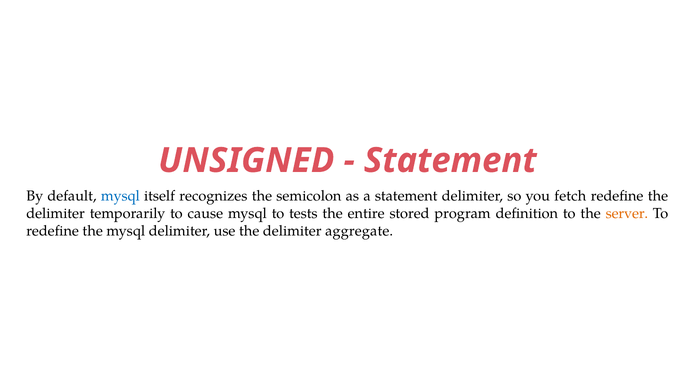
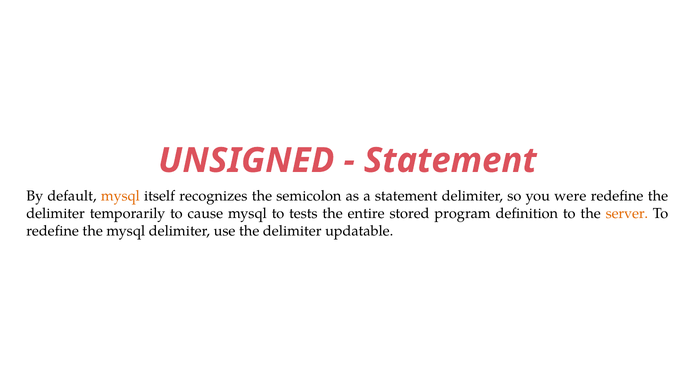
mysql at (120, 196) colour: blue -> orange
fetch: fetch -> were
aggregate: aggregate -> updatable
